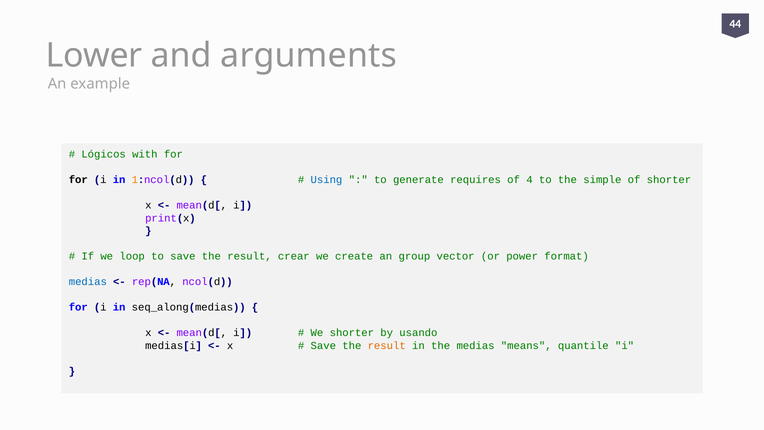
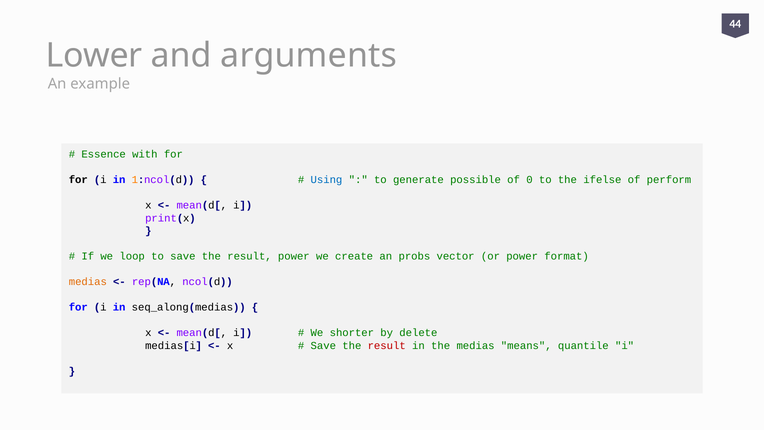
Lógicos: Lógicos -> Essence
requires: requires -> possible
4: 4 -> 0
simple: simple -> ifelse
of shorter: shorter -> perform
result crear: crear -> power
group: group -> probs
medias at (88, 282) colour: blue -> orange
usando: usando -> delete
result at (387, 346) colour: orange -> red
